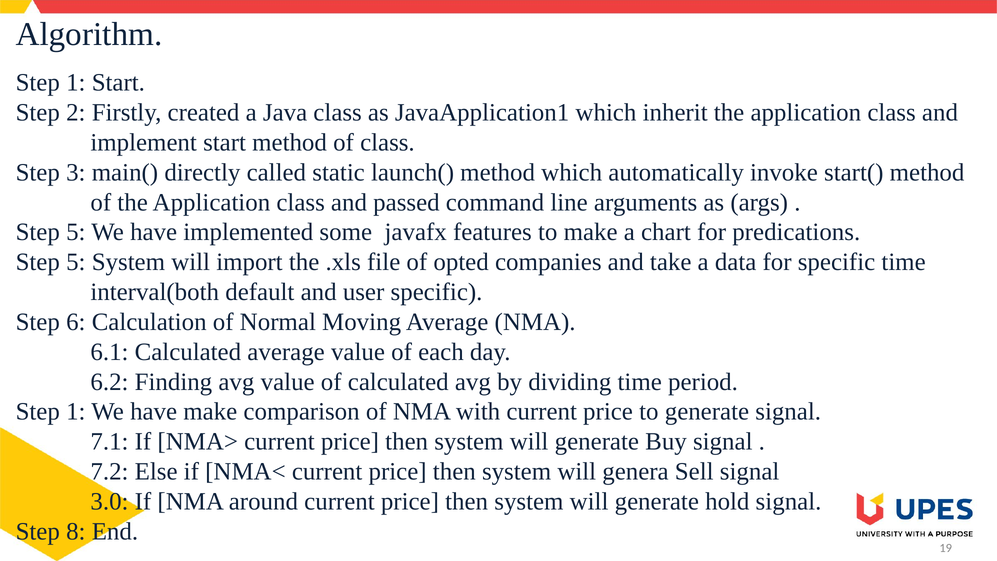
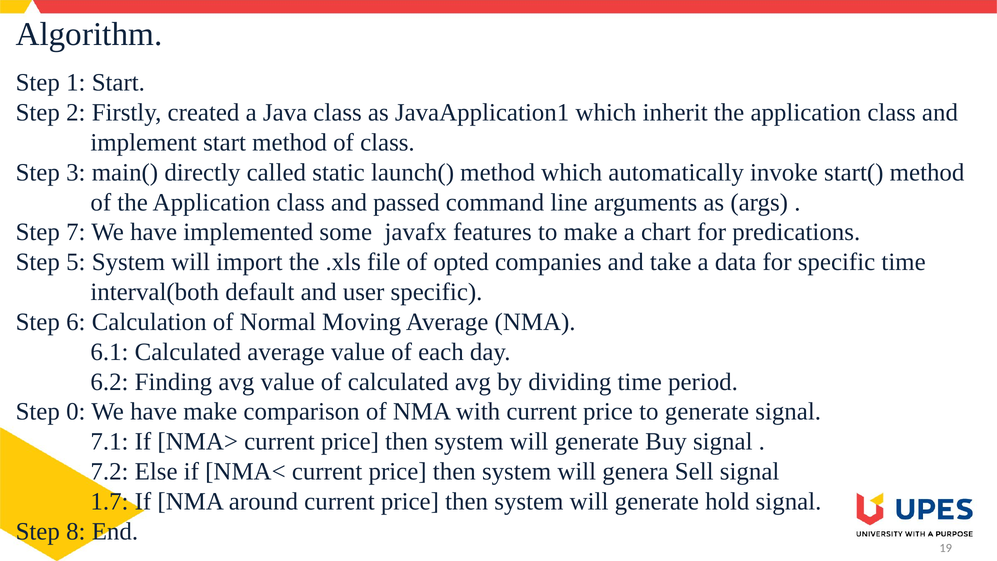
5 at (76, 232): 5 -> 7
1 at (76, 412): 1 -> 0
3.0: 3.0 -> 1.7
